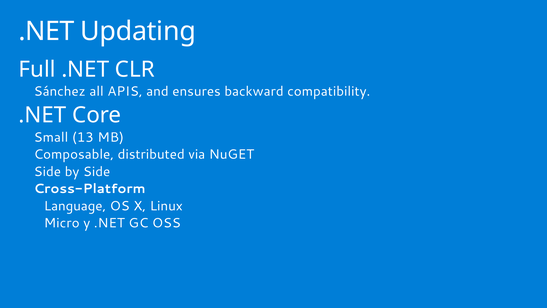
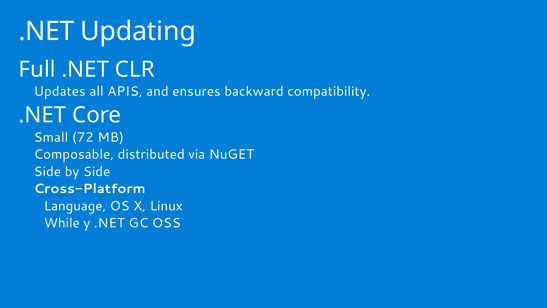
Sánchez: Sánchez -> Updates
13: 13 -> 72
Micro: Micro -> While
